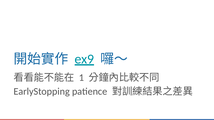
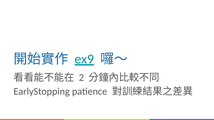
1: 1 -> 2
